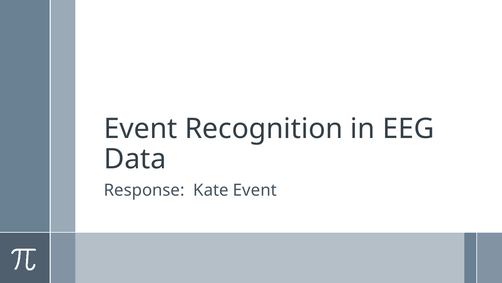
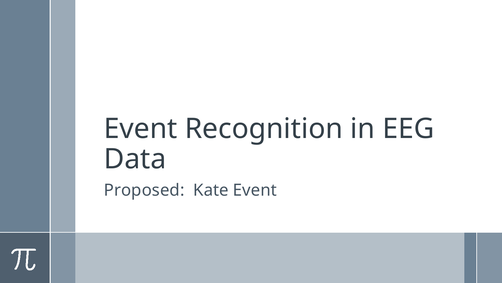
Response: Response -> Proposed
